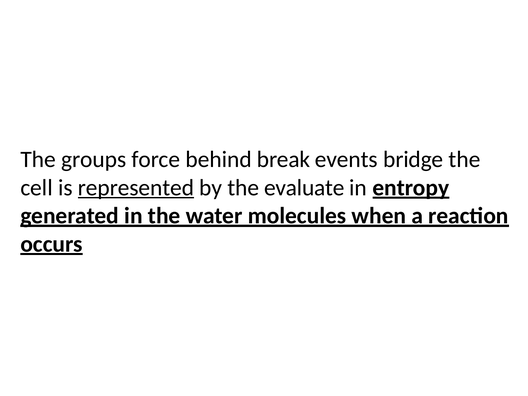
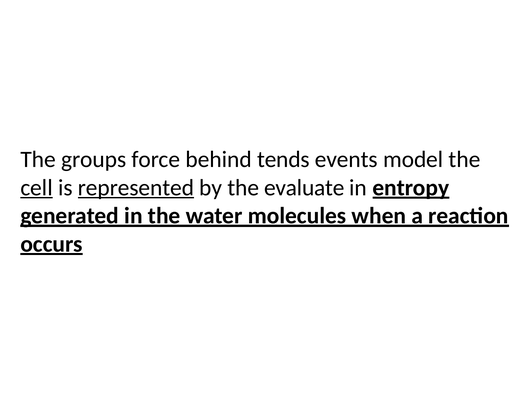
break: break -> tends
bridge: bridge -> model
cell underline: none -> present
